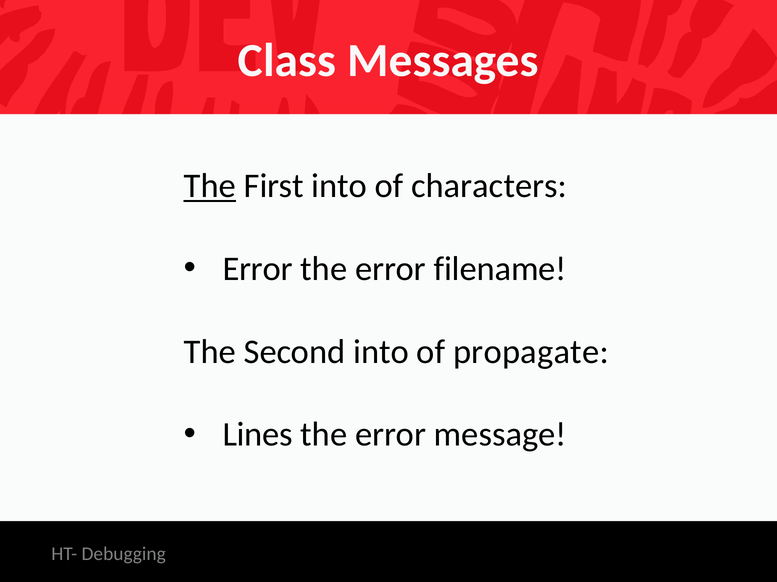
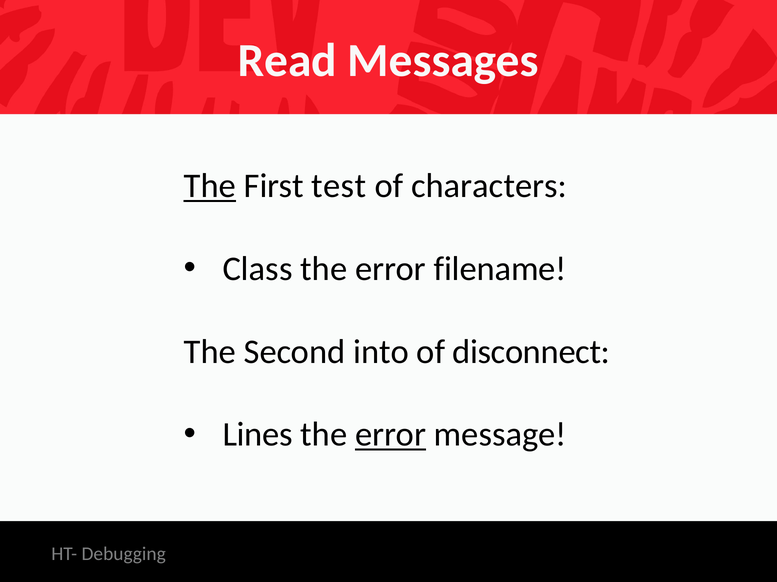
Class: Class -> Read
First into: into -> test
Error at (258, 269): Error -> Class
propagate: propagate -> disconnect
error at (391, 435) underline: none -> present
